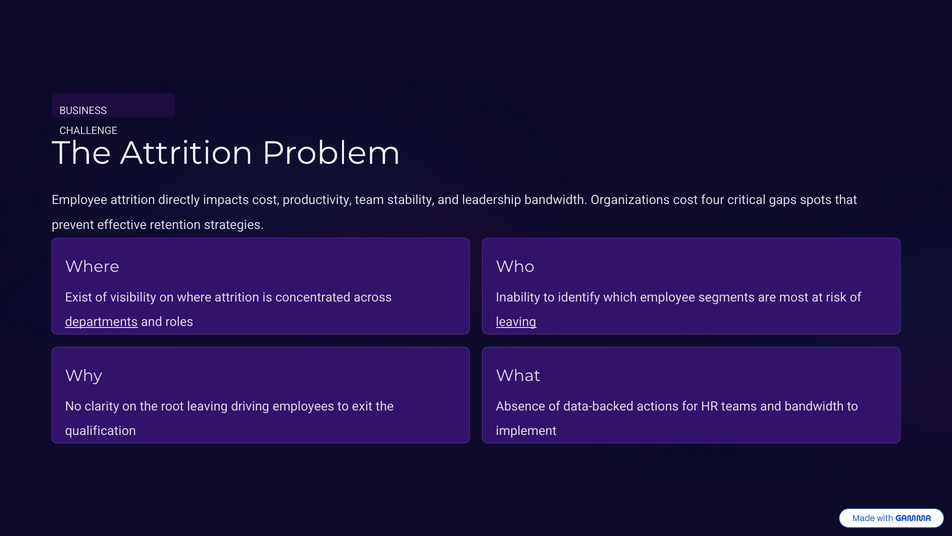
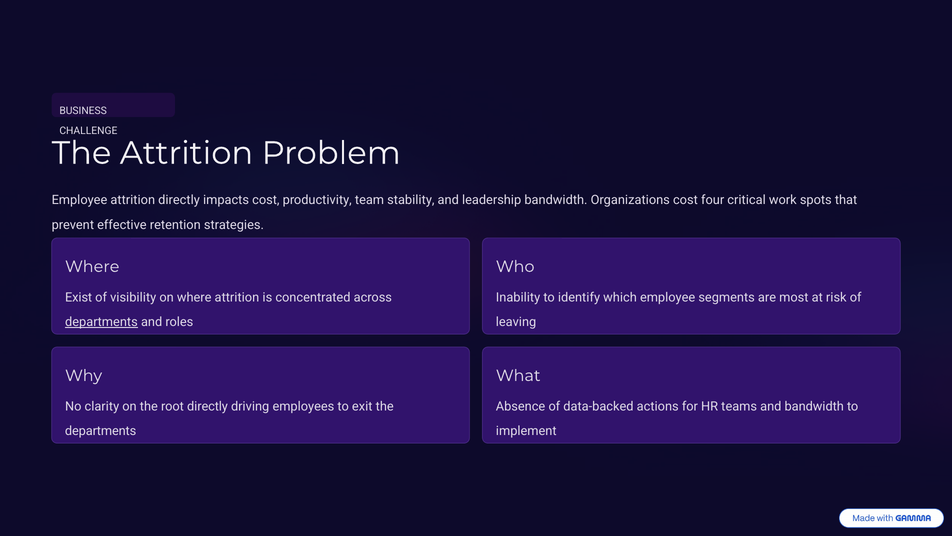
gaps: gaps -> work
leaving at (516, 322) underline: present -> none
root leaving: leaving -> directly
qualification at (101, 431): qualification -> departments
